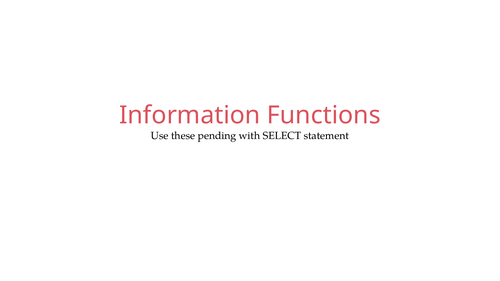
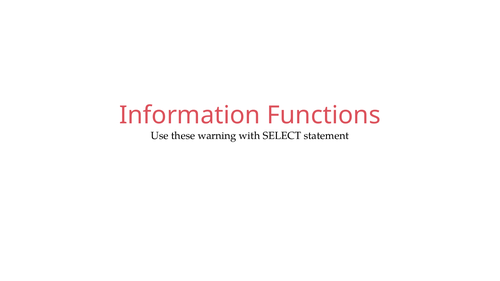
pending: pending -> warning
